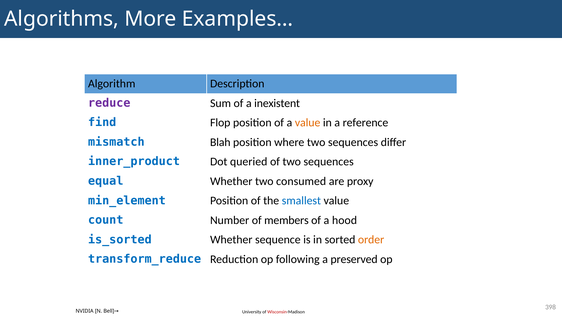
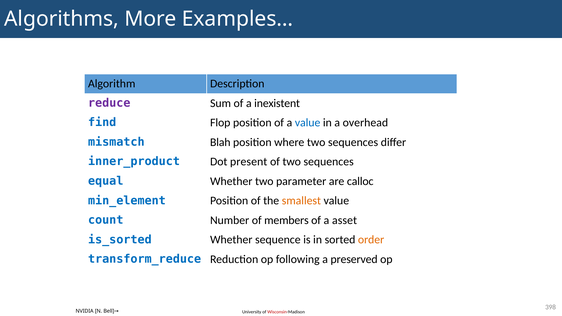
value at (308, 123) colour: orange -> blue
reference: reference -> overhead
queried: queried -> present
consumed: consumed -> parameter
proxy: proxy -> calloc
smallest colour: blue -> orange
hood: hood -> asset
